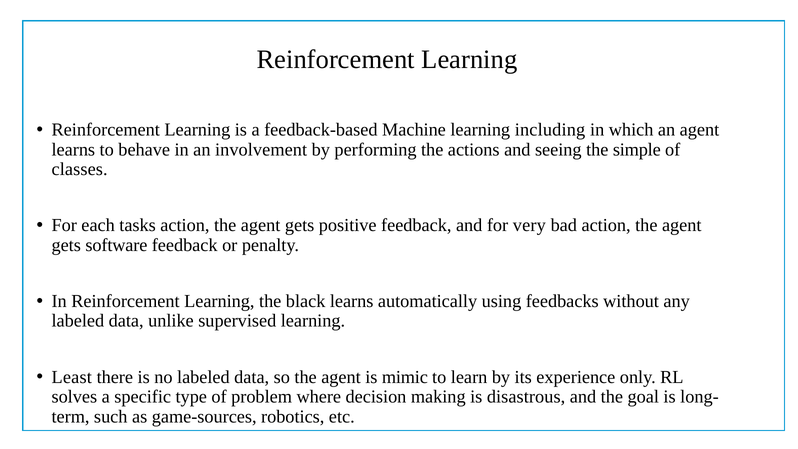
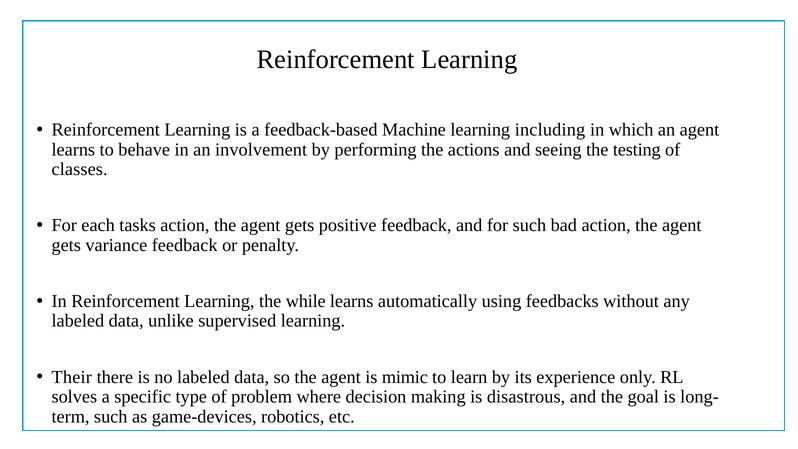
simple: simple -> testing
for very: very -> such
software: software -> variance
black: black -> while
Least: Least -> Their
game-sources: game-sources -> game-devices
